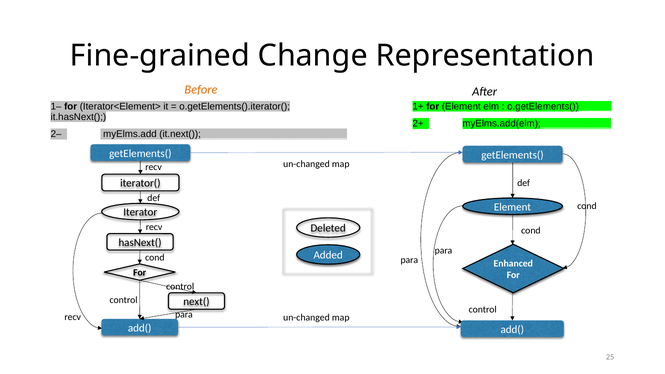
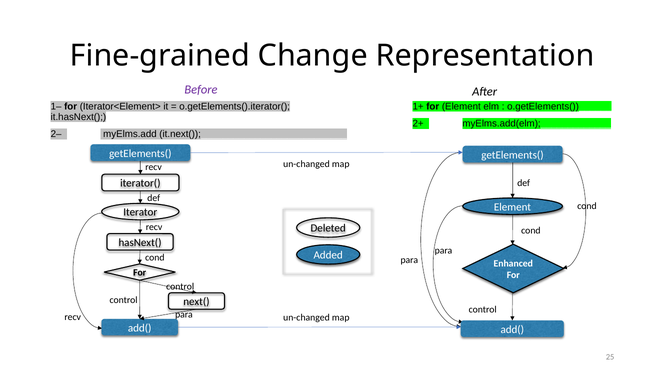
Before colour: orange -> purple
